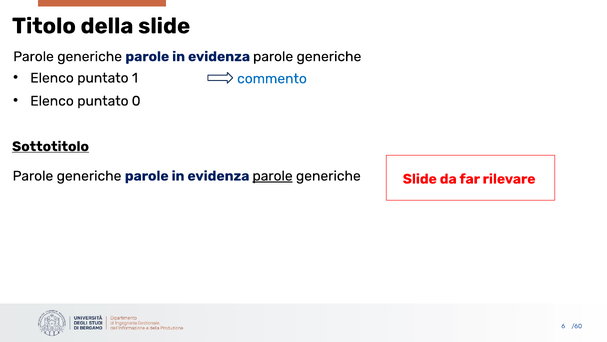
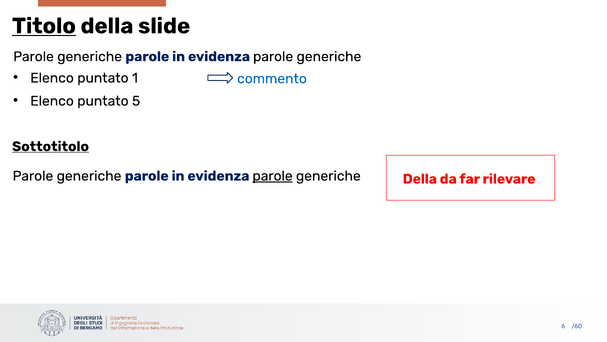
Titolo underline: none -> present
0: 0 -> 5
Slide at (420, 179): Slide -> Della
